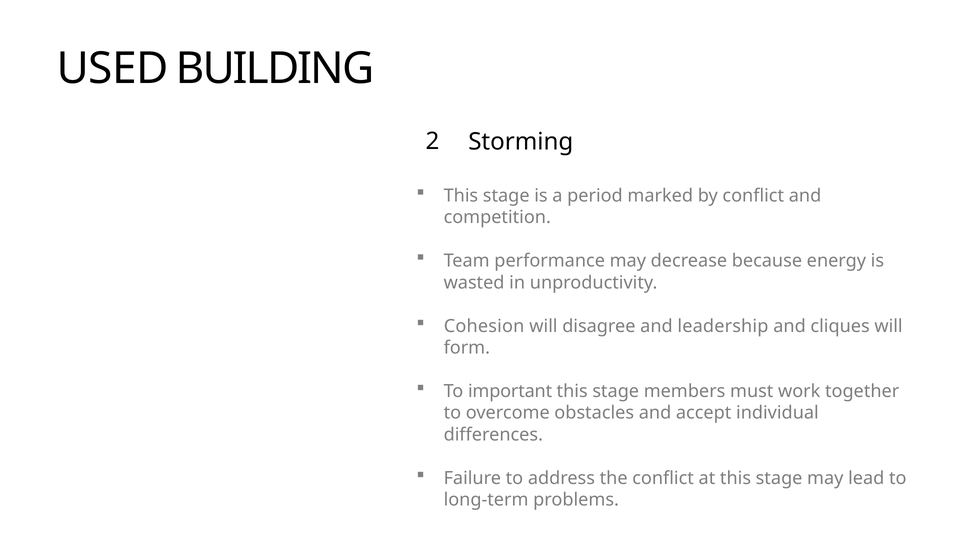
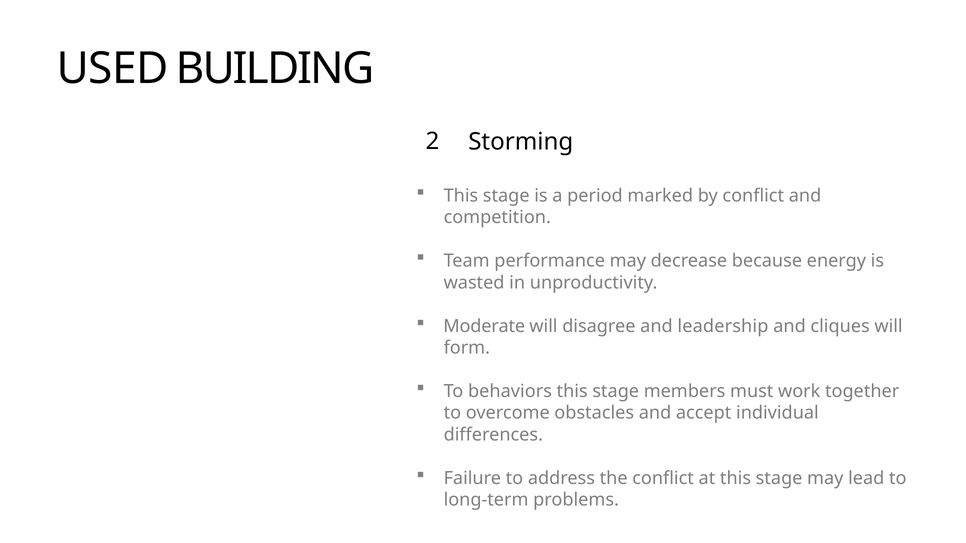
Cohesion: Cohesion -> Moderate
important: important -> behaviors
